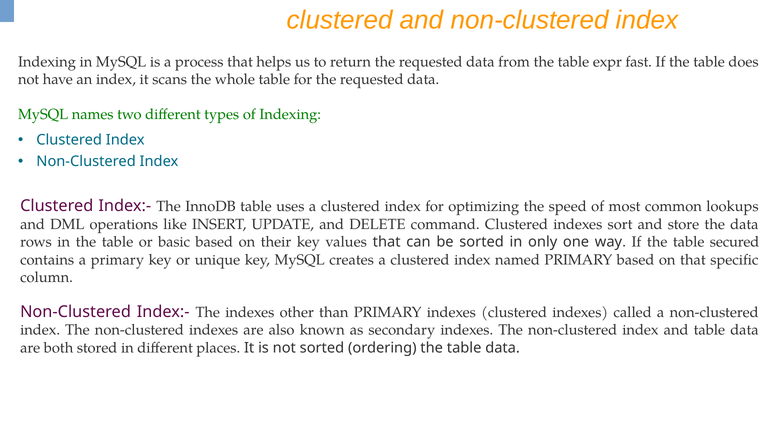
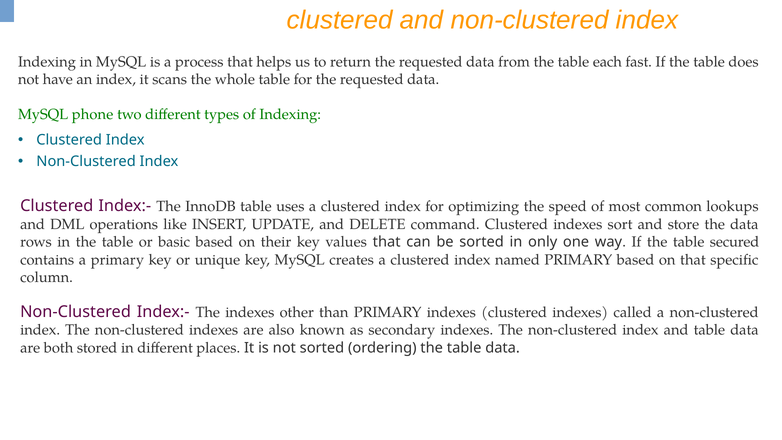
expr: expr -> each
names: names -> phone
